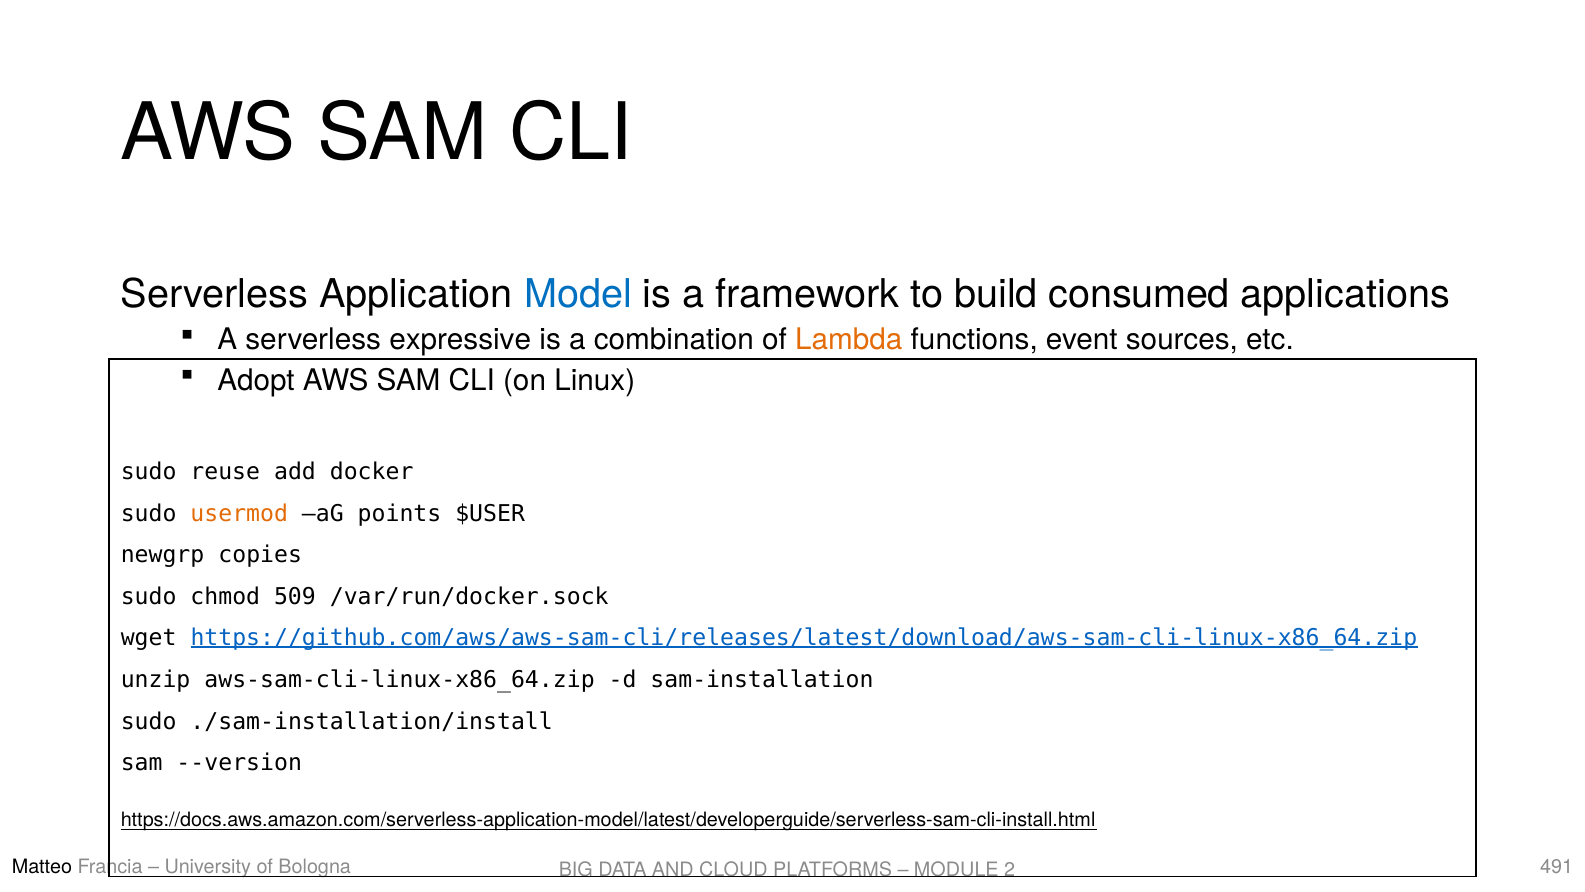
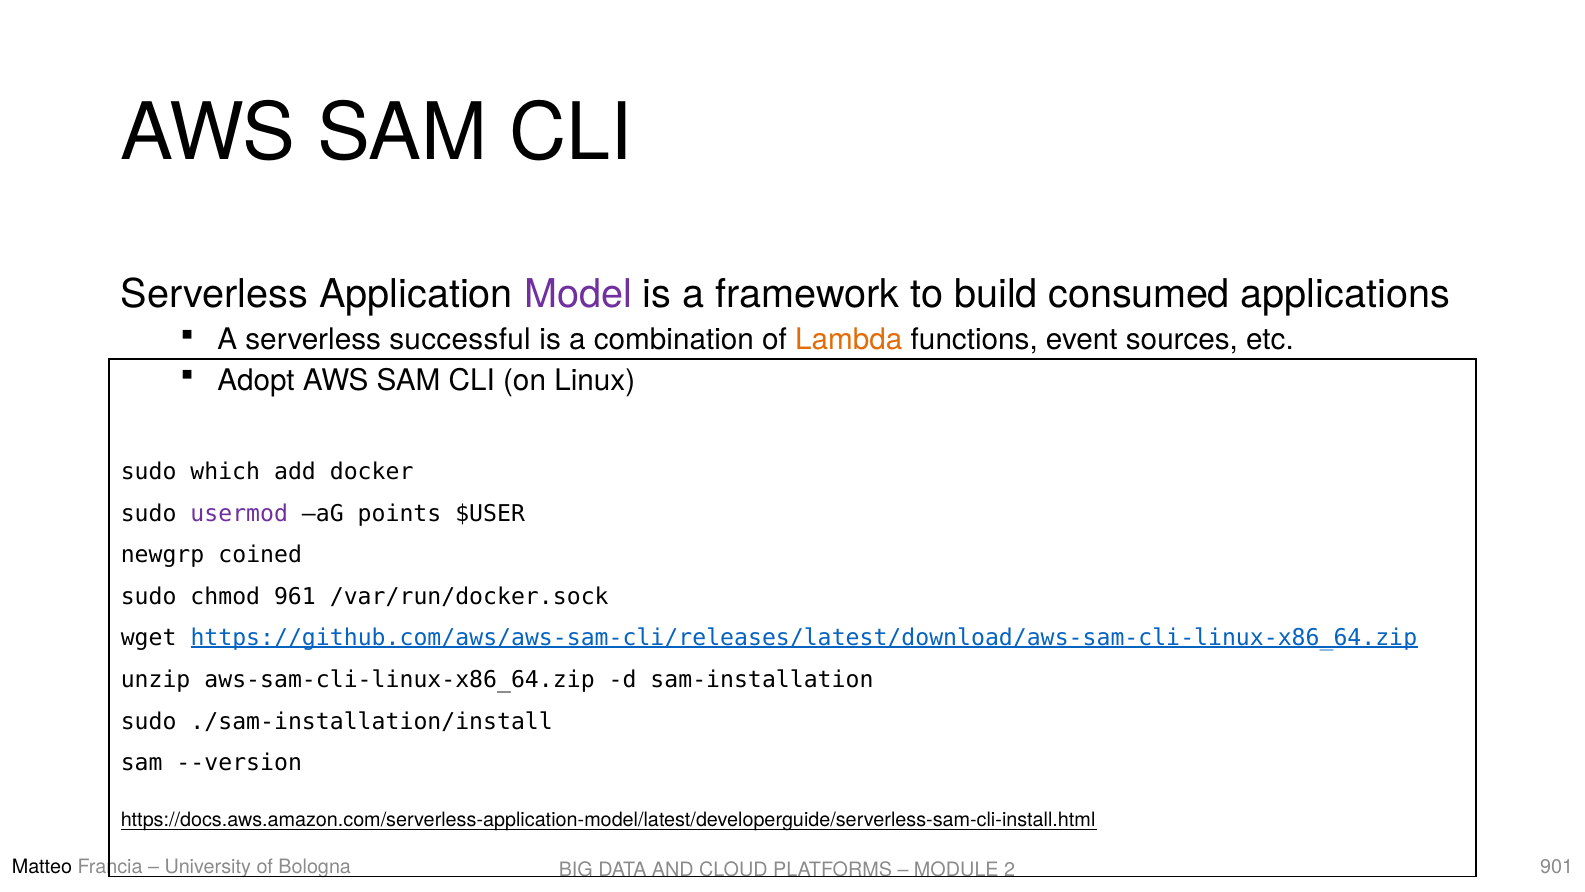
Model colour: blue -> purple
expressive: expressive -> successful
reuse: reuse -> which
usermod colour: orange -> purple
copies: copies -> coined
509: 509 -> 961
491: 491 -> 901
